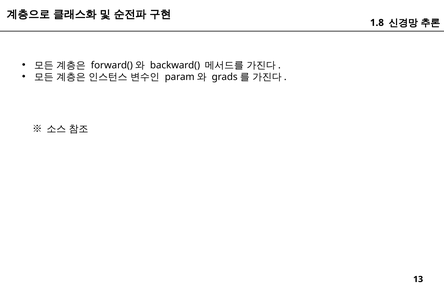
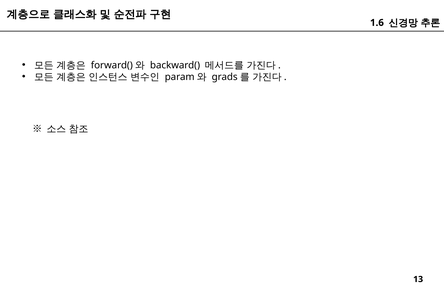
1.8: 1.8 -> 1.6
